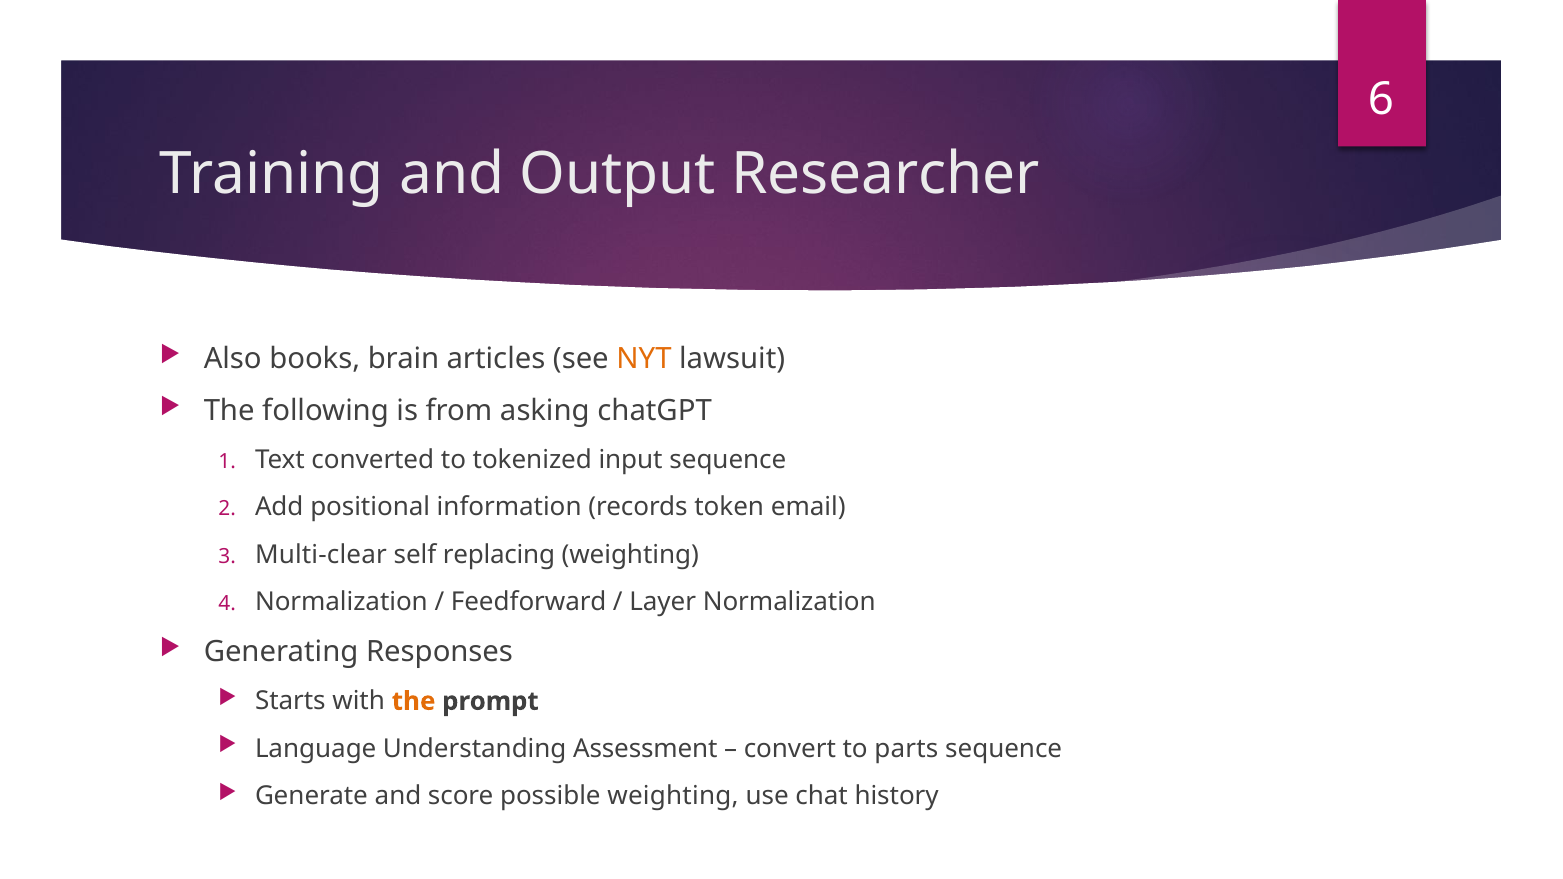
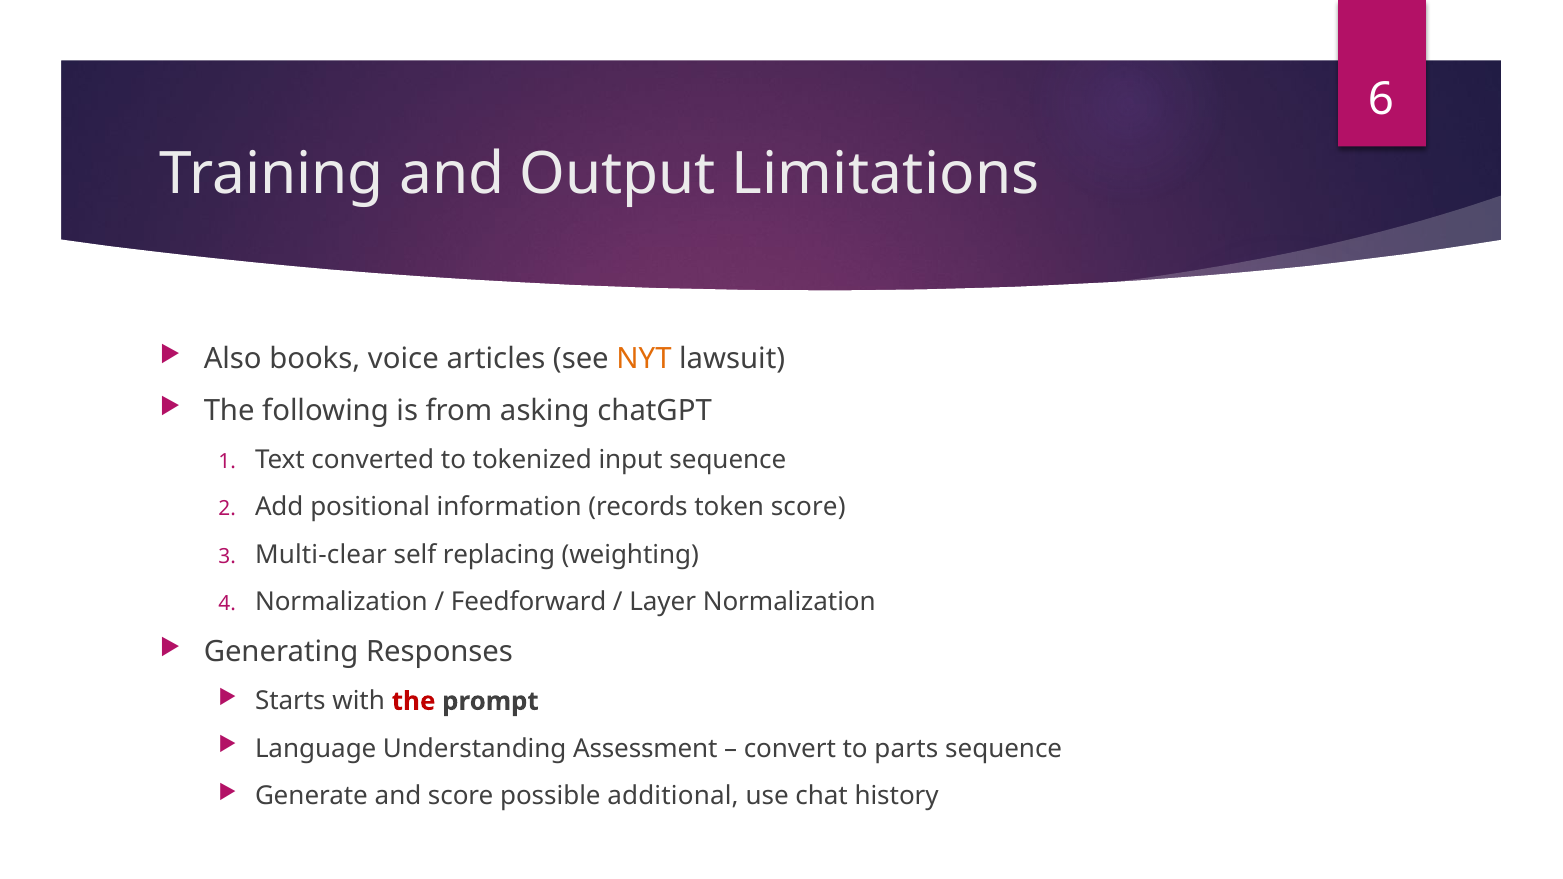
Researcher: Researcher -> Limitations
brain: brain -> voice
token email: email -> score
the at (414, 701) colour: orange -> red
possible weighting: weighting -> additional
